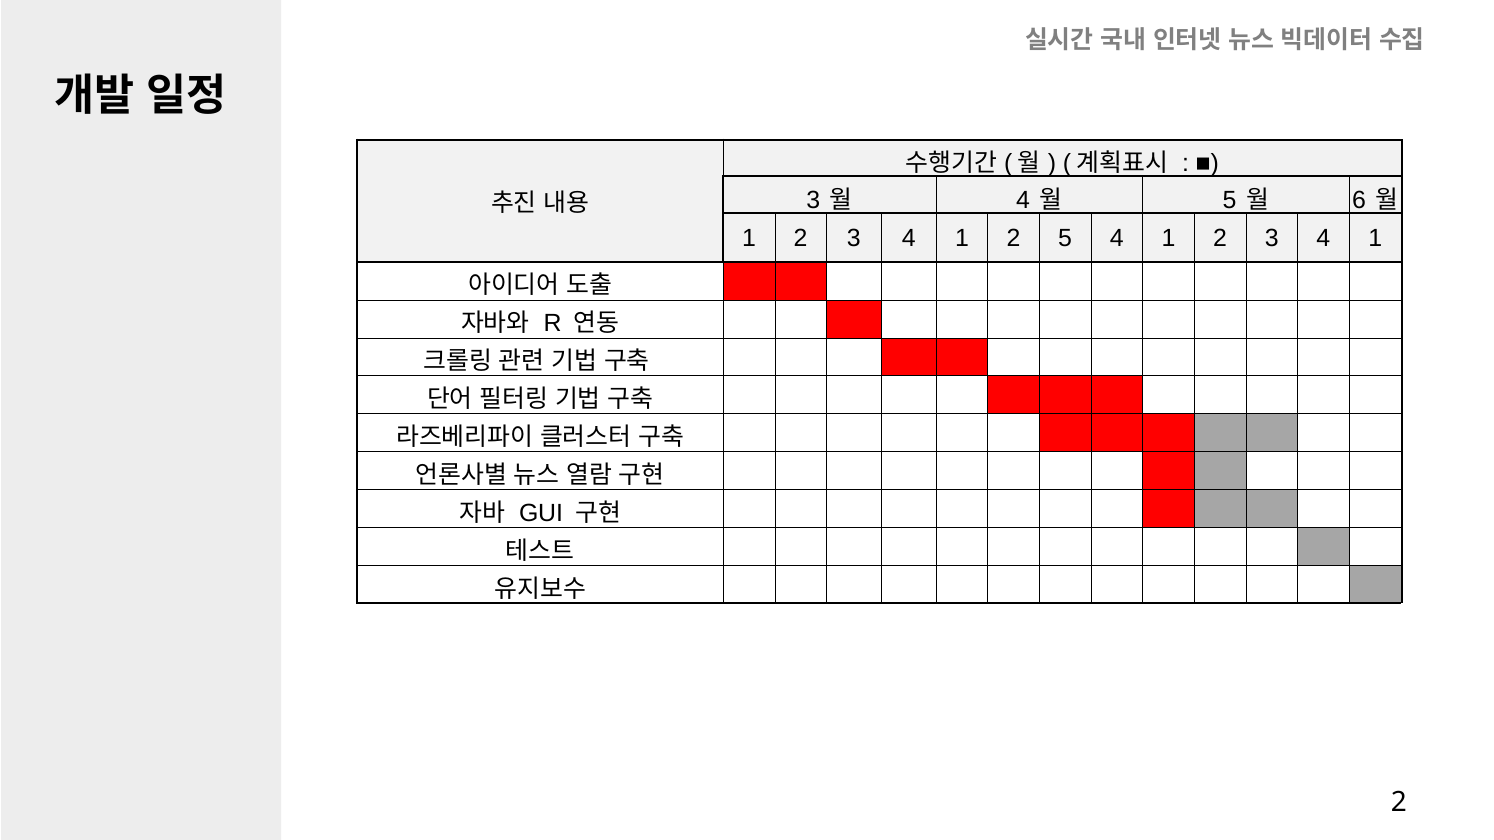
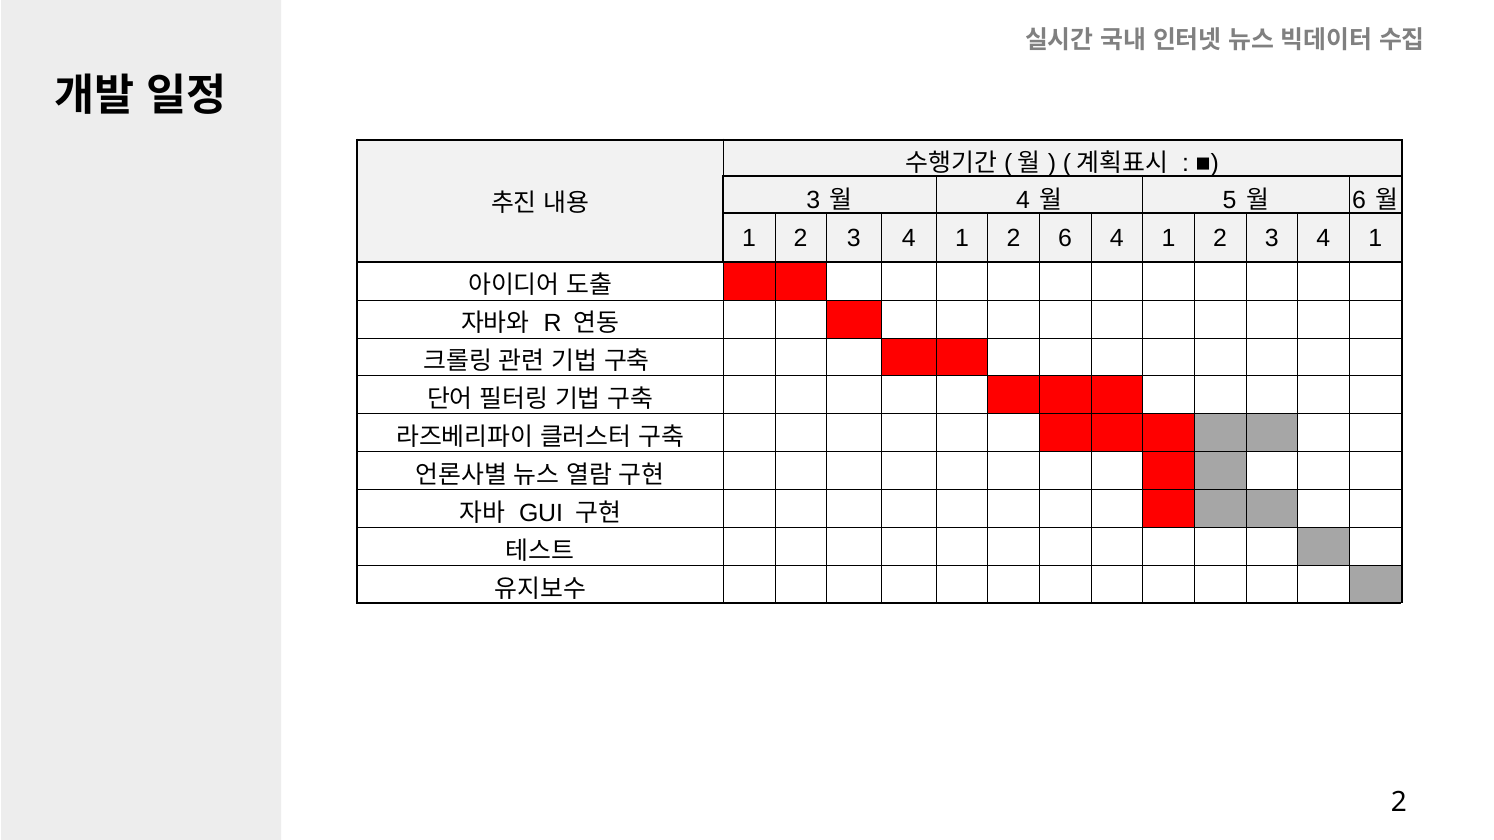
2 5: 5 -> 6
